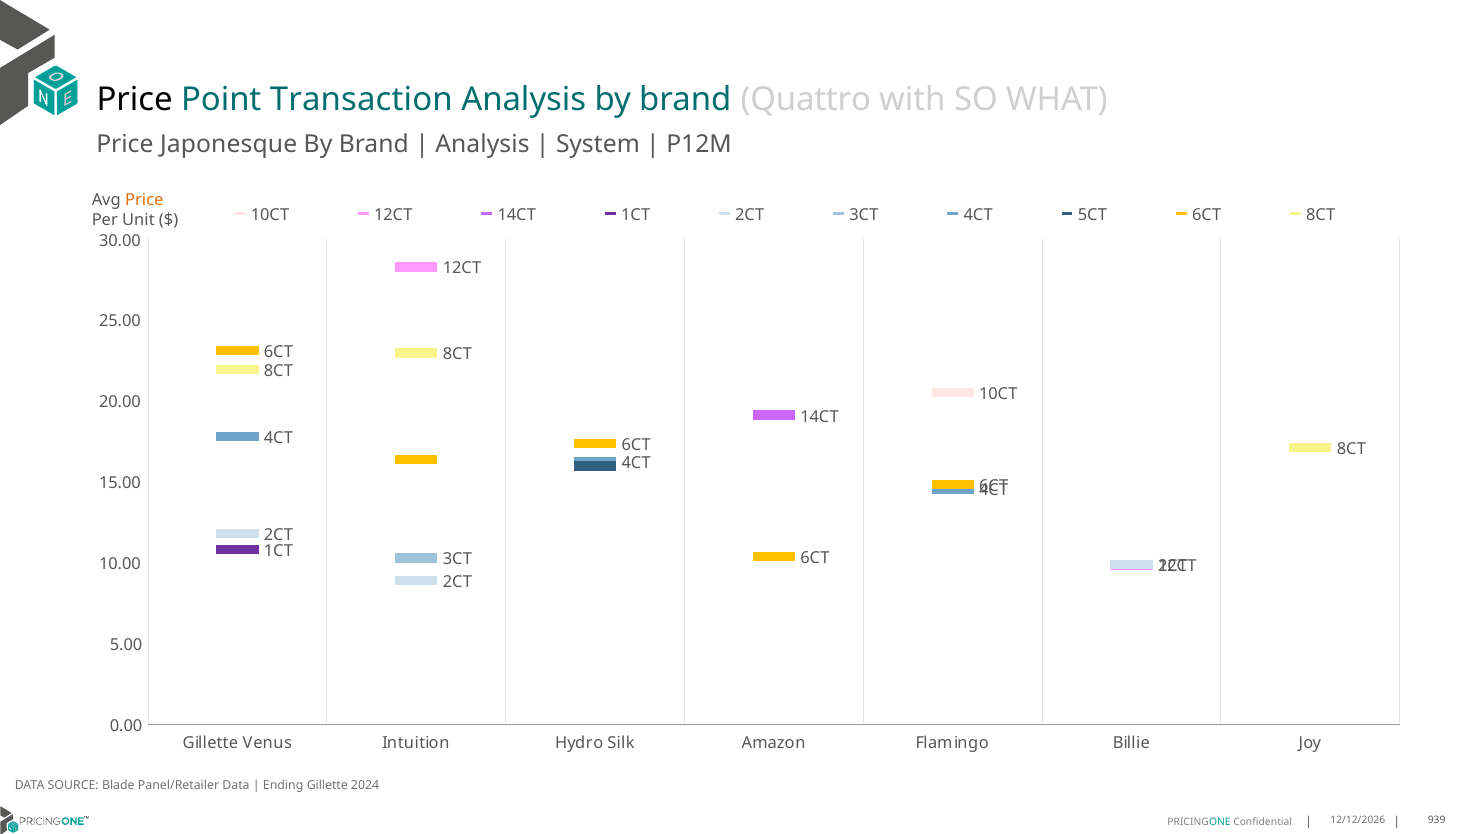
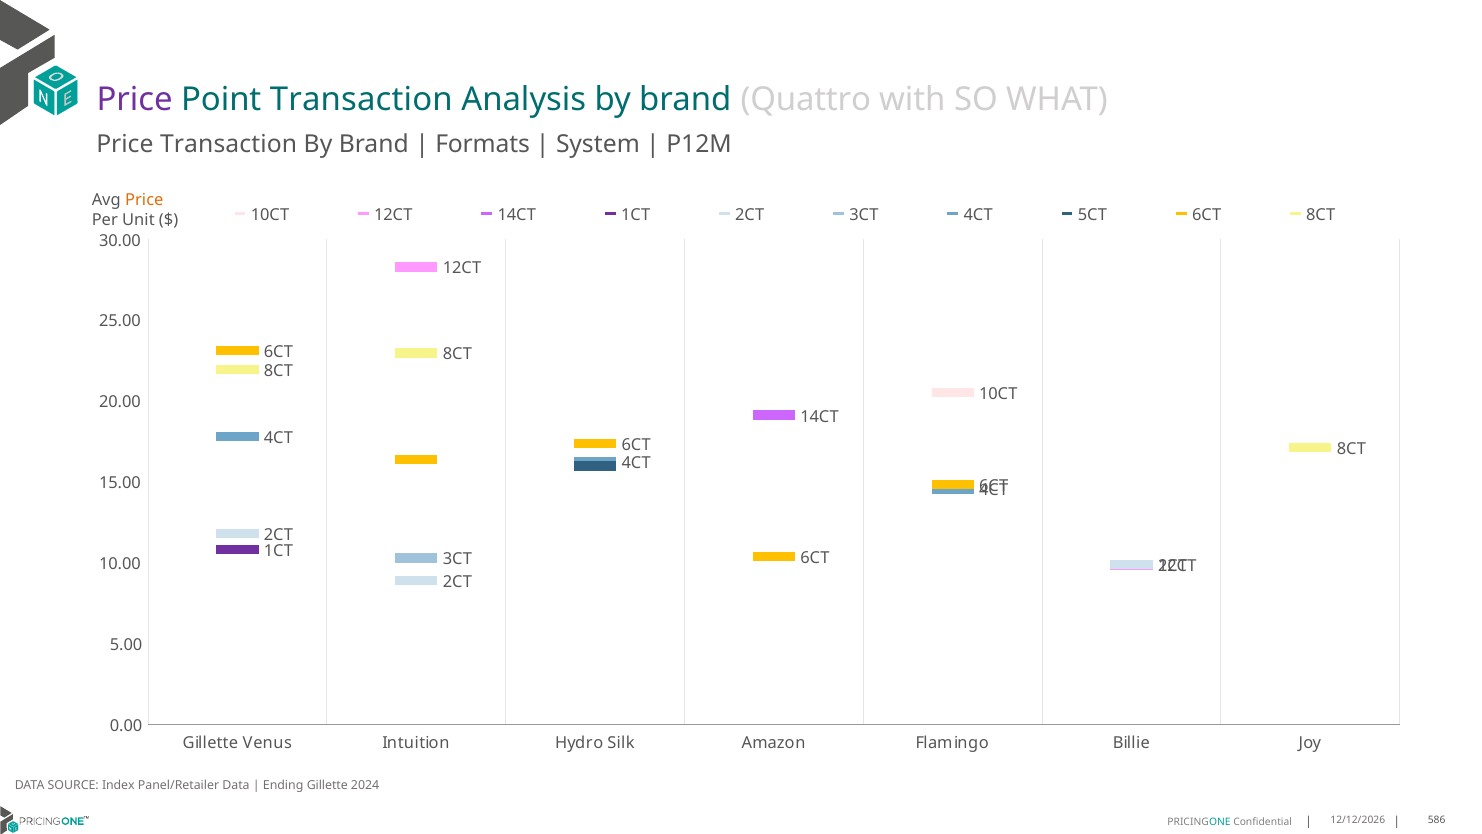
Price at (135, 100) colour: black -> purple
Price Japonesque: Japonesque -> Transaction
Analysis at (482, 144): Analysis -> Formats
Blade: Blade -> Index
939: 939 -> 586
